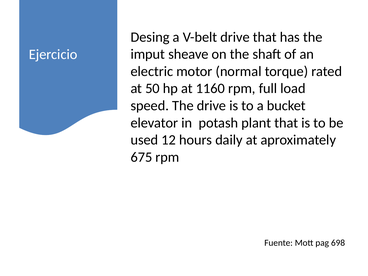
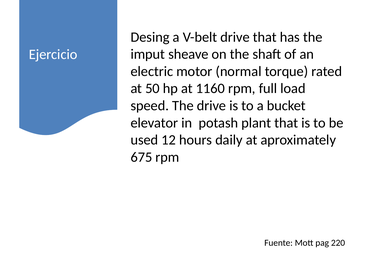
698: 698 -> 220
